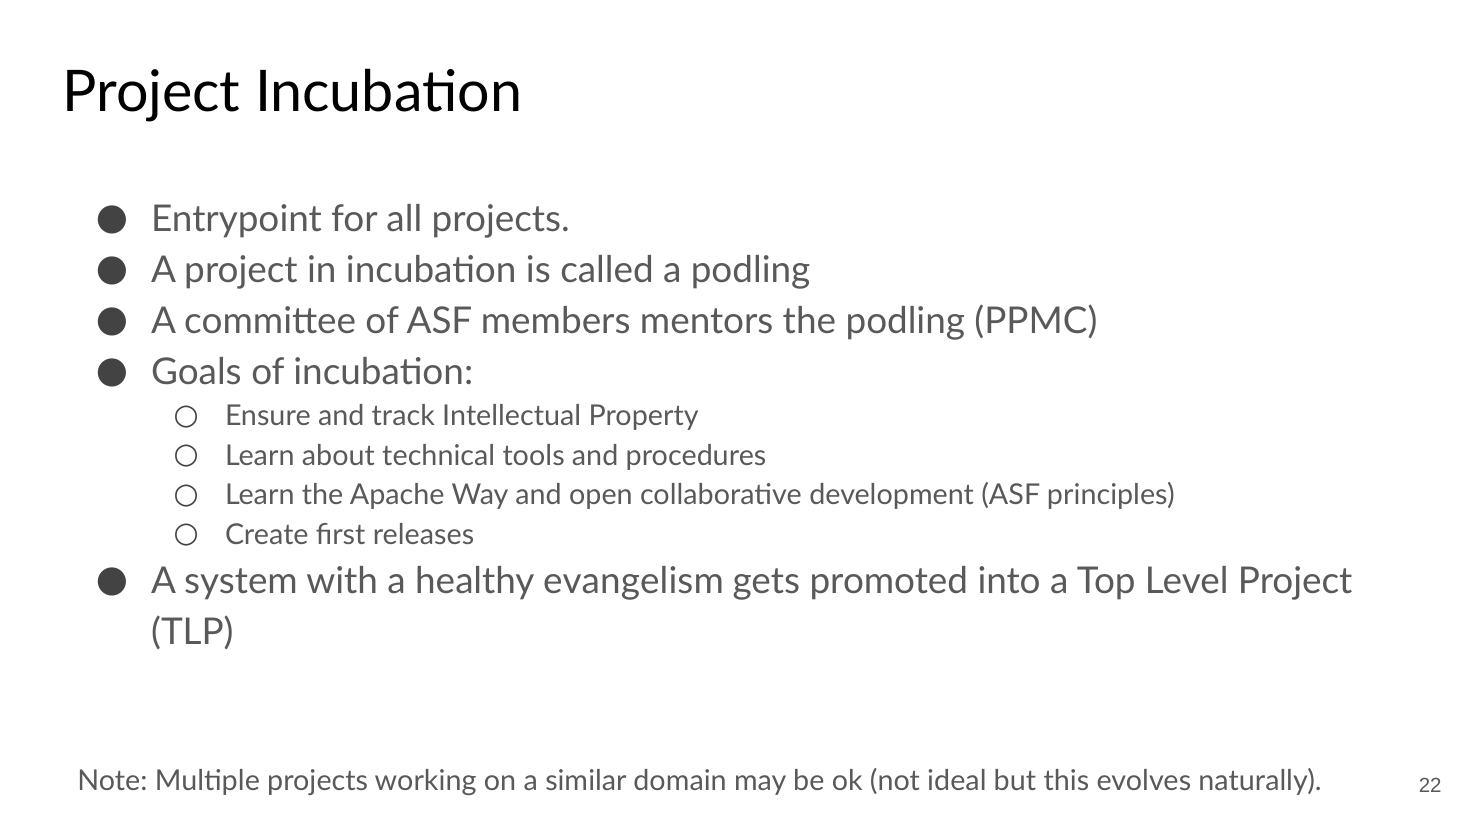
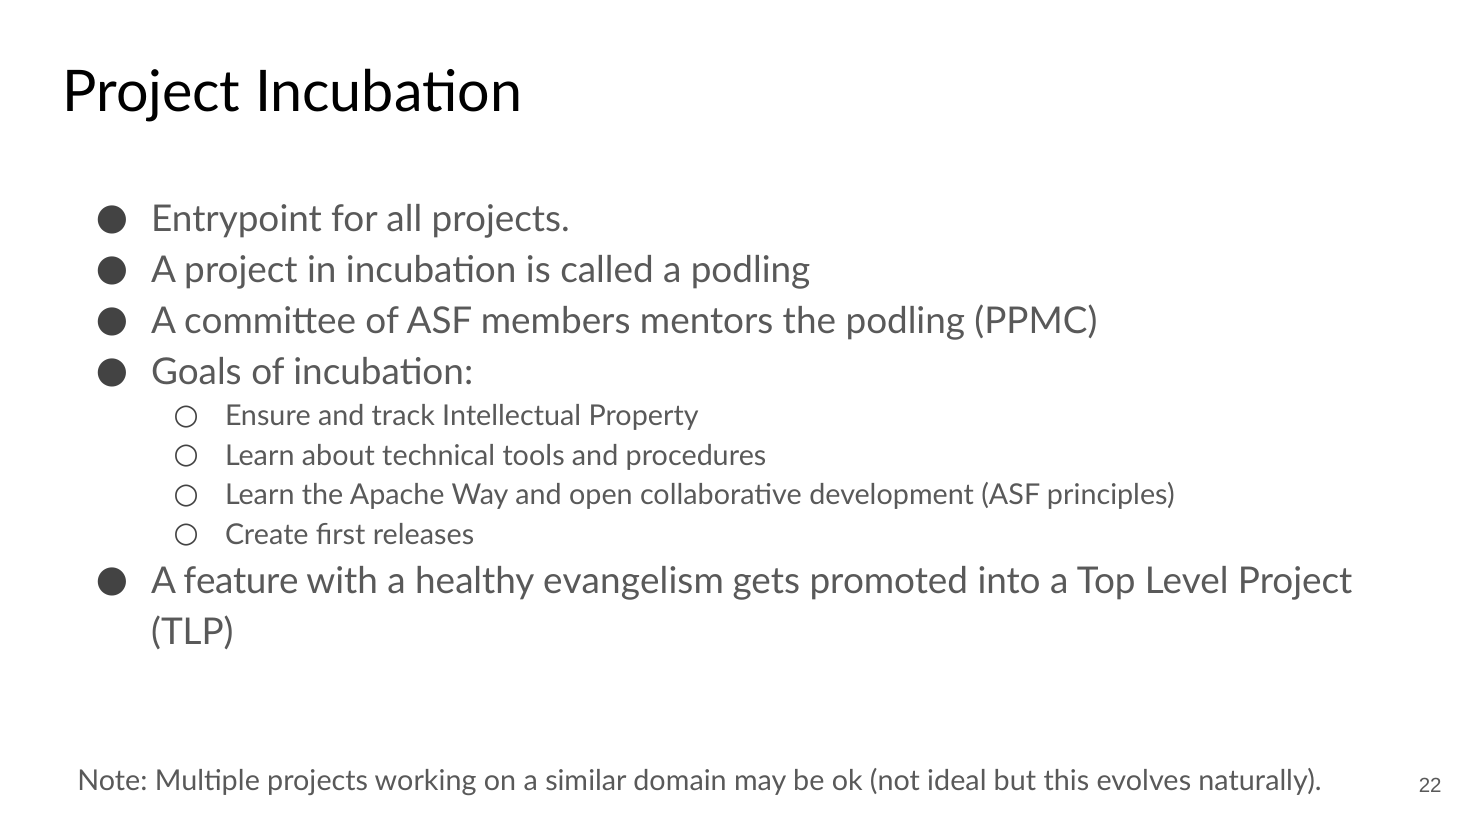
system: system -> feature
